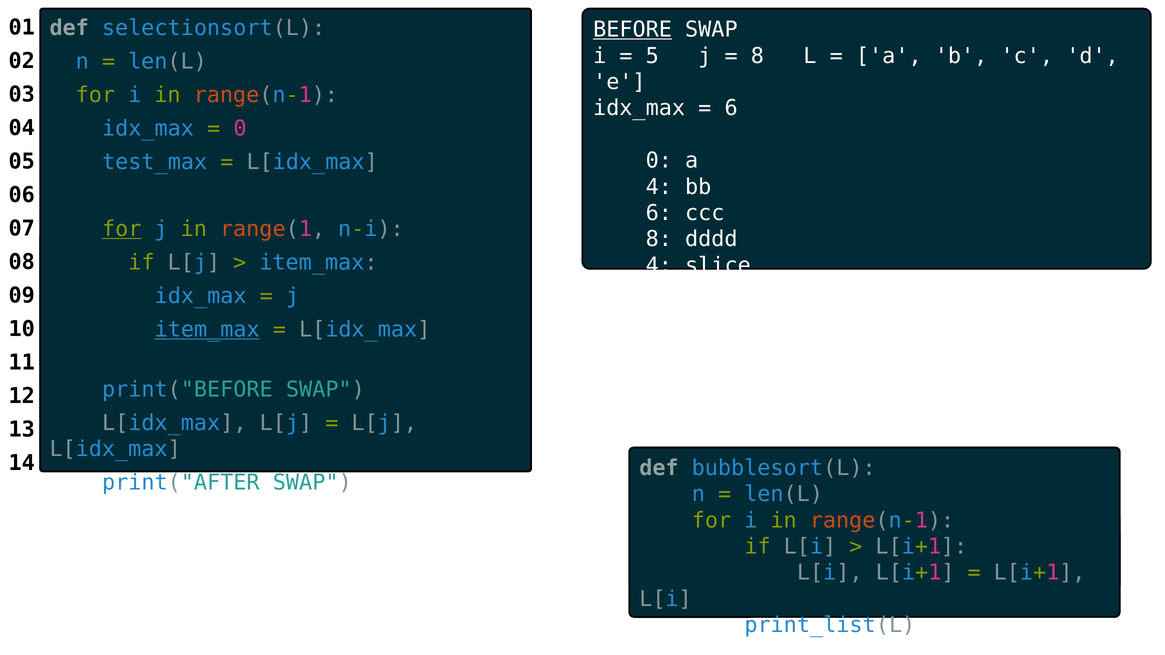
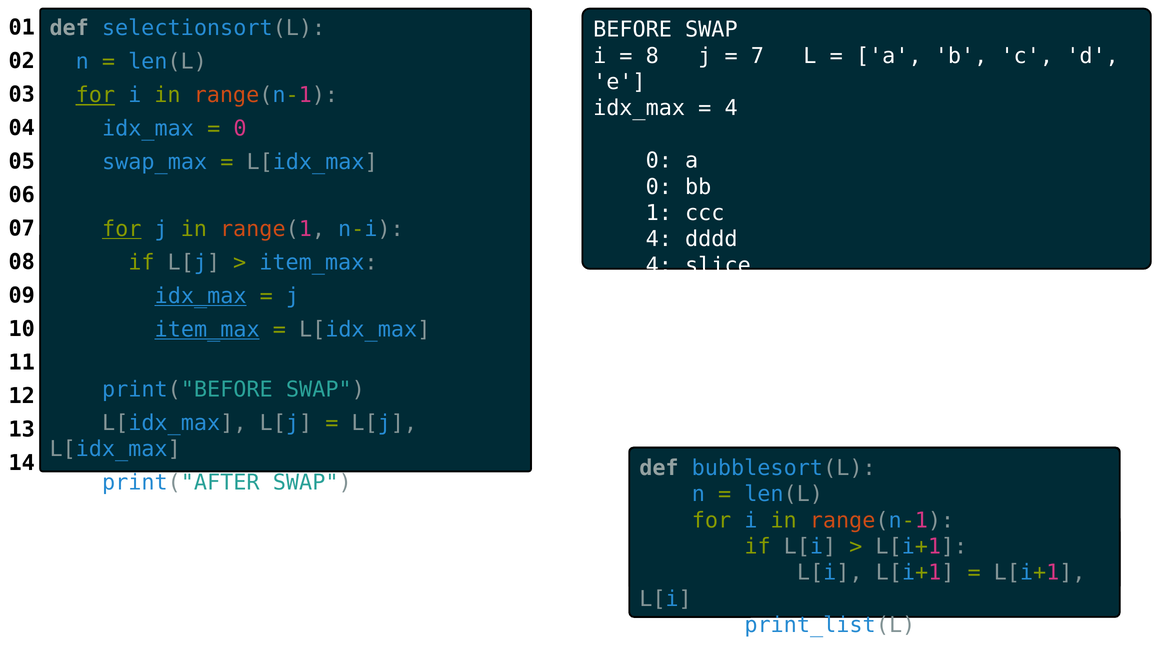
BEFORE underline: present -> none
5: 5 -> 8
8 at (757, 56): 8 -> 7
for at (95, 95) underline: none -> present
6 at (731, 108): 6 -> 4
test_max: test_max -> swap_max
4 at (659, 187): 4 -> 0
6 at (659, 213): 6 -> 1
8 at (659, 239): 8 -> 4
idx_max at (201, 296) underline: none -> present
